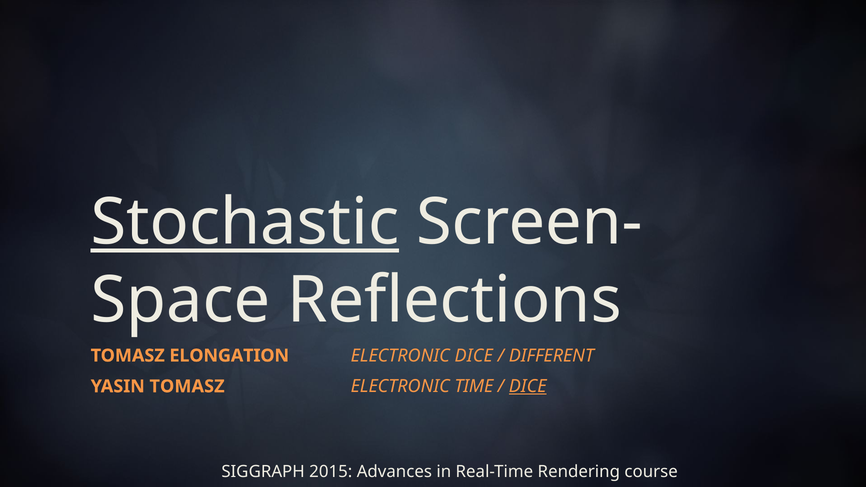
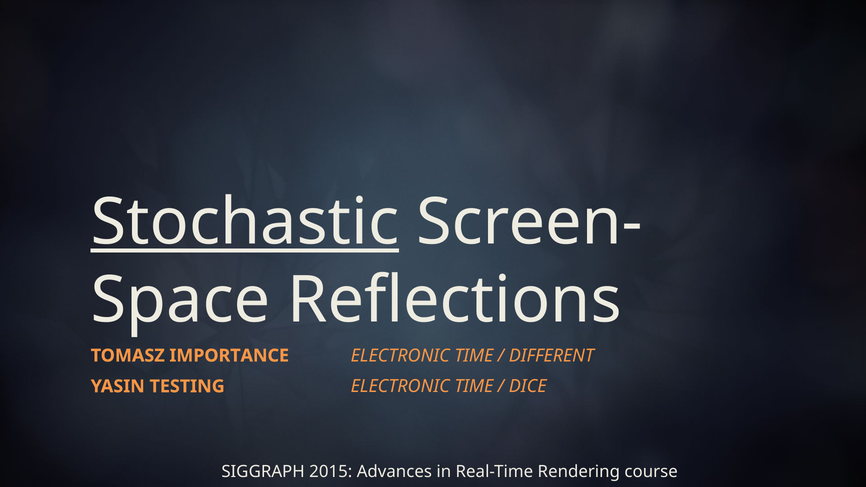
ELONGATION: ELONGATION -> IMPORTANCE
DICE at (474, 356): DICE -> TIME
YASIN TOMASZ: TOMASZ -> TESTING
DICE at (528, 386) underline: present -> none
